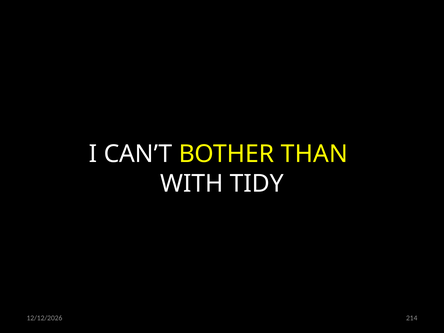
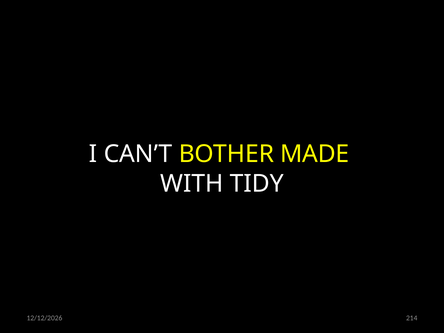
THAN: THAN -> MADE
